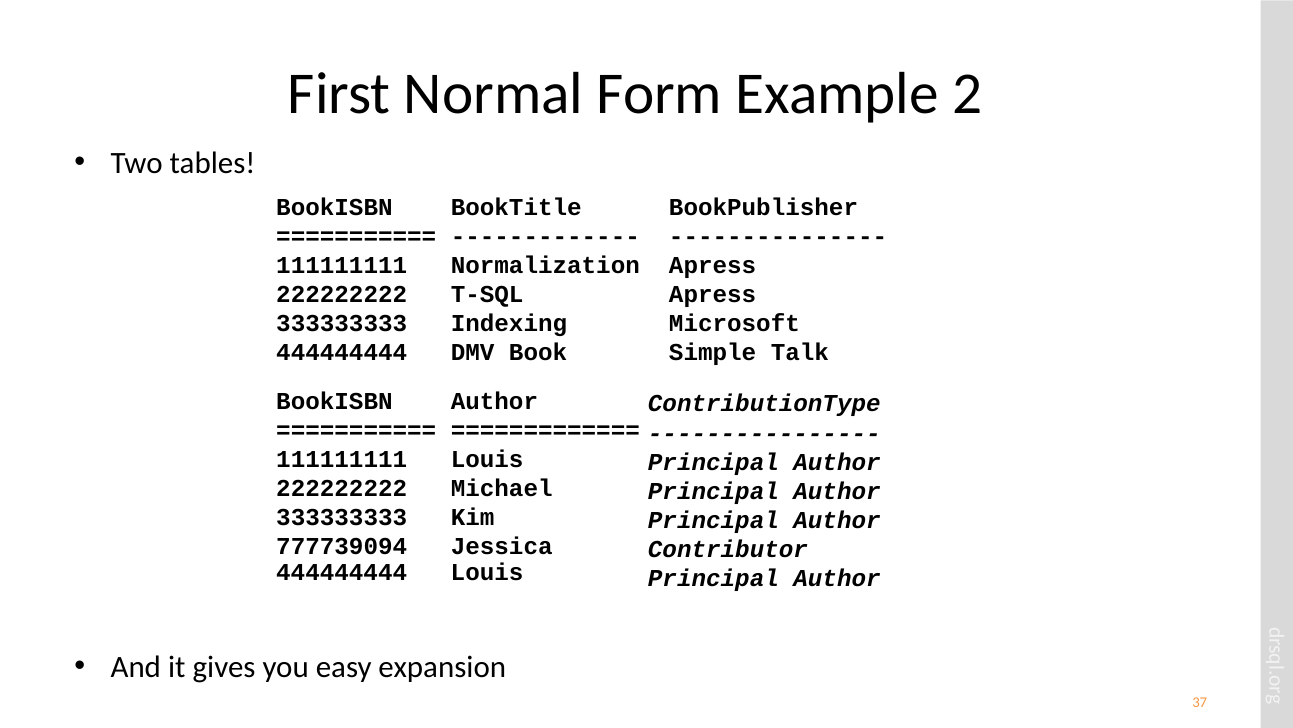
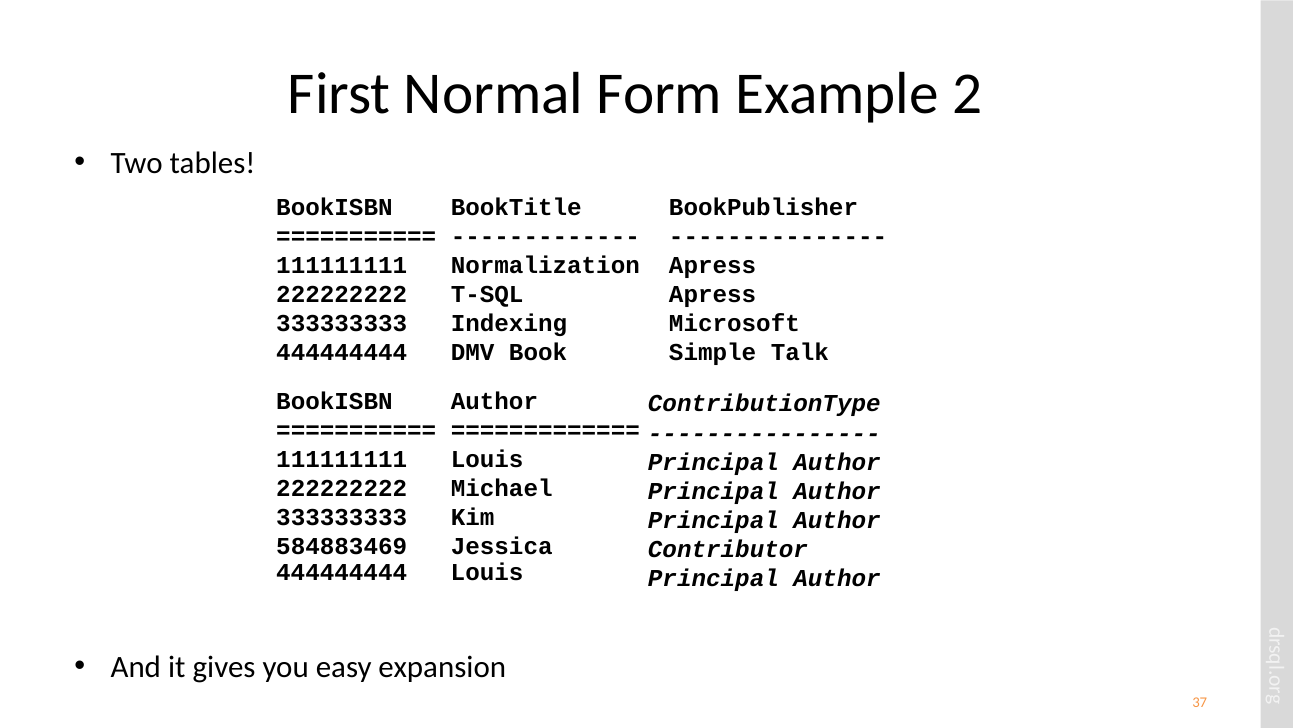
777739094: 777739094 -> 584883469
